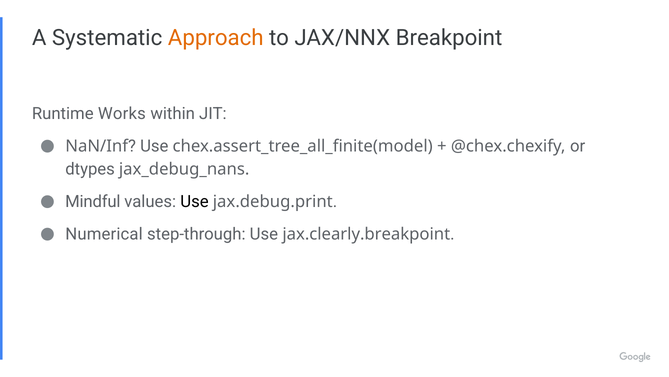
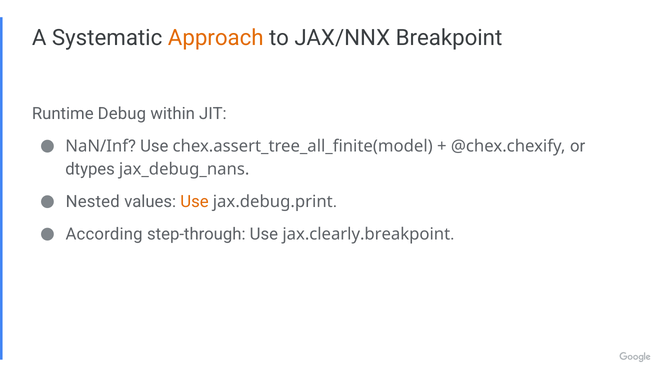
Works: Works -> Debug
Mindful: Mindful -> Nested
Use at (194, 201) colour: black -> orange
Numerical: Numerical -> According
